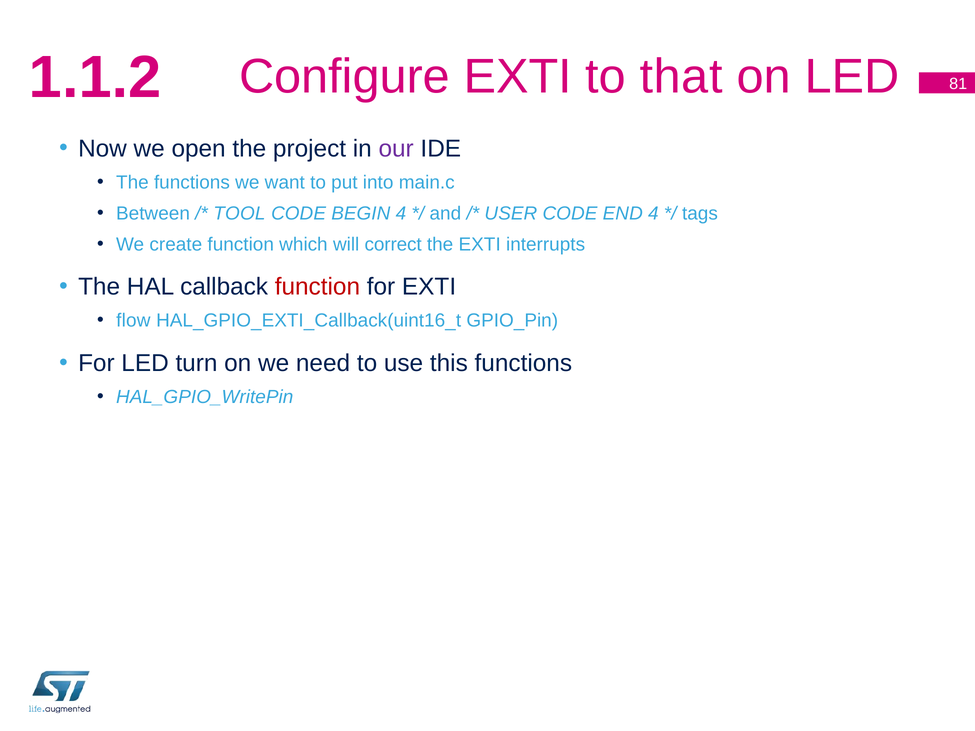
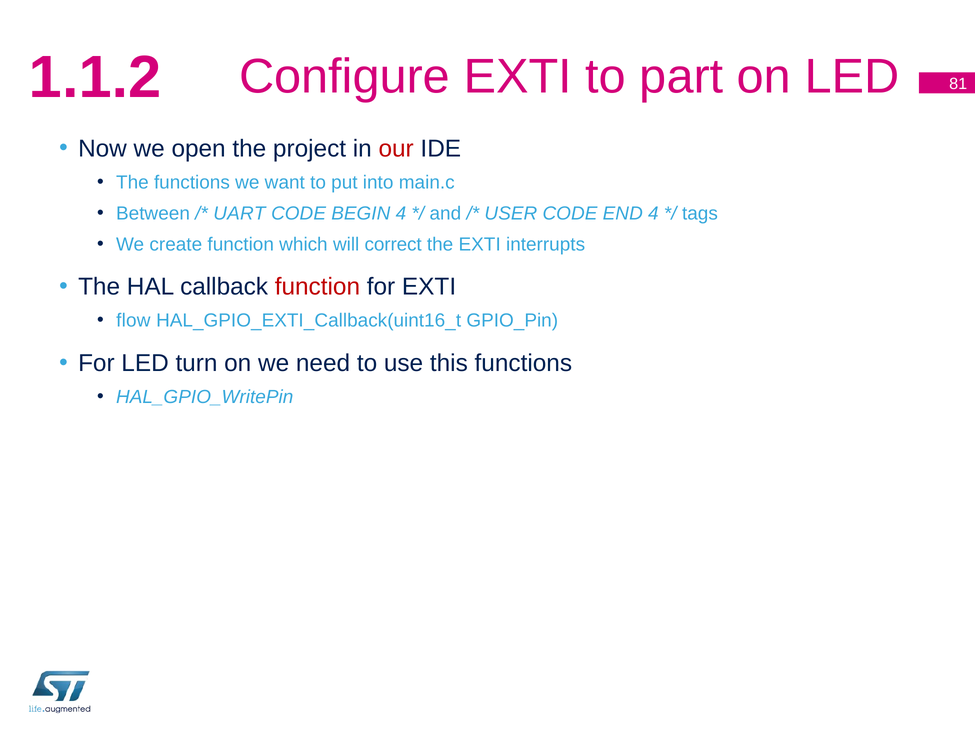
that: that -> part
our colour: purple -> red
TOOL: TOOL -> UART
